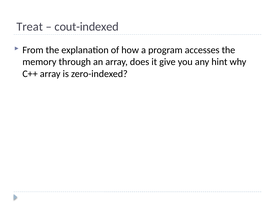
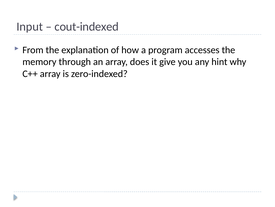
Treat: Treat -> Input
